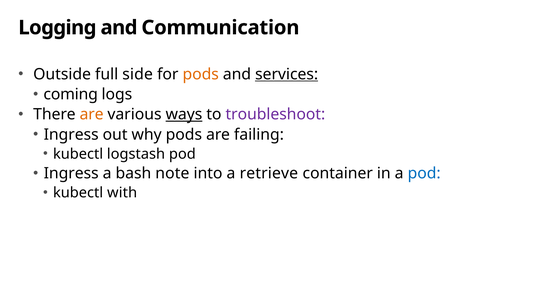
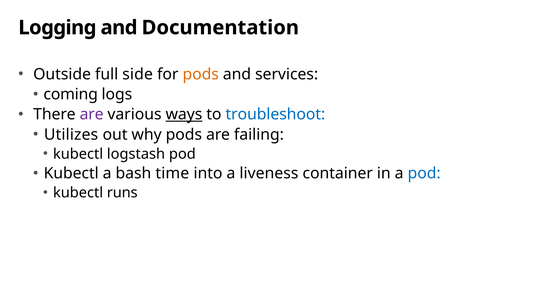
Communication: Communication -> Documentation
services underline: present -> none
are at (92, 115) colour: orange -> purple
troubleshoot colour: purple -> blue
Ingress at (71, 135): Ingress -> Utilizes
Ingress at (71, 173): Ingress -> Kubectl
note: note -> time
retrieve: retrieve -> liveness
with: with -> runs
